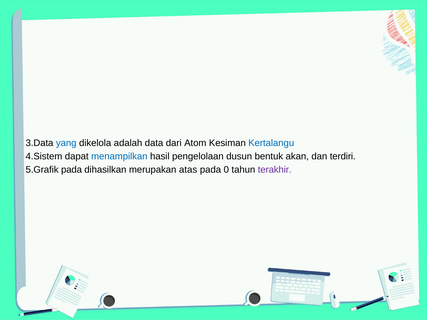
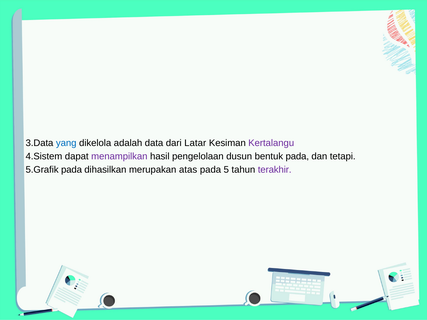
Atom: Atom -> Latar
Kertalangu colour: blue -> purple
menampilkan colour: blue -> purple
bentuk akan: akan -> pada
terdiri: terdiri -> tetapi
0: 0 -> 5
